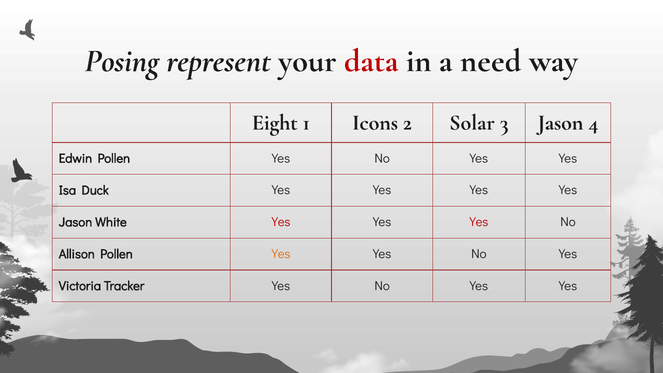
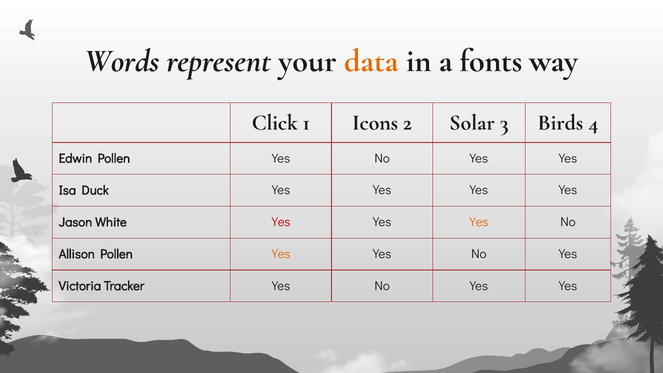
Posing: Posing -> Words
data colour: red -> orange
need: need -> fonts
Eight: Eight -> Click
3 Jason: Jason -> Birds
Yes at (479, 222) colour: red -> orange
